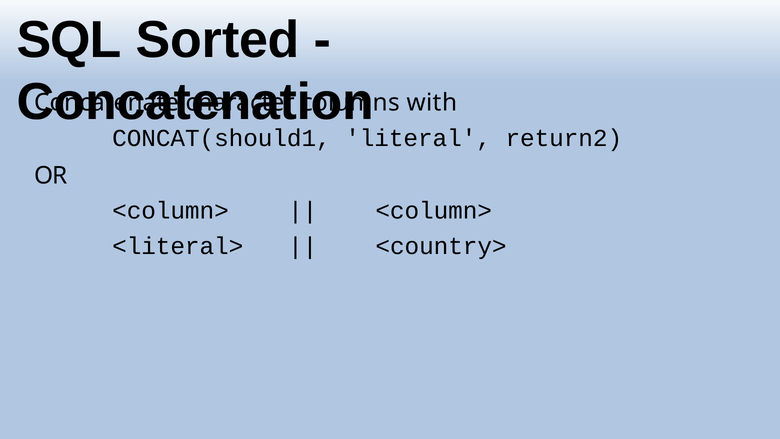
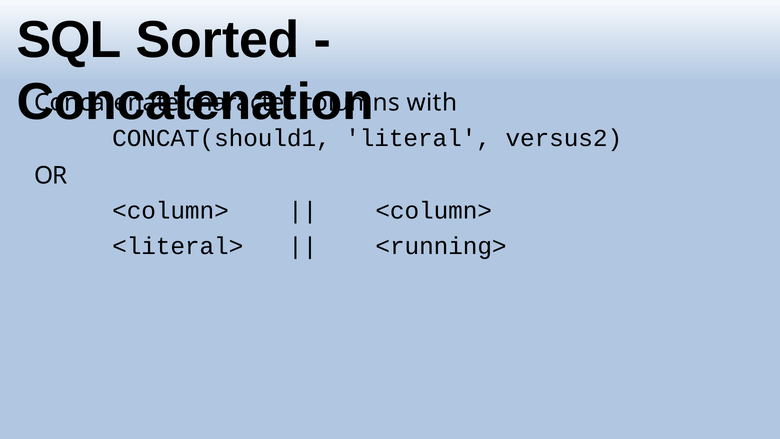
return2: return2 -> versus2
<country>: <country> -> <running>
